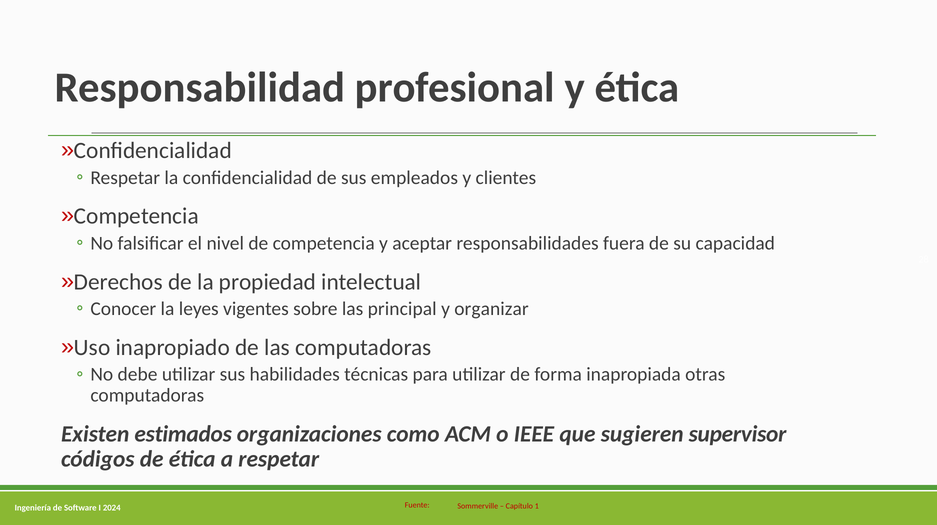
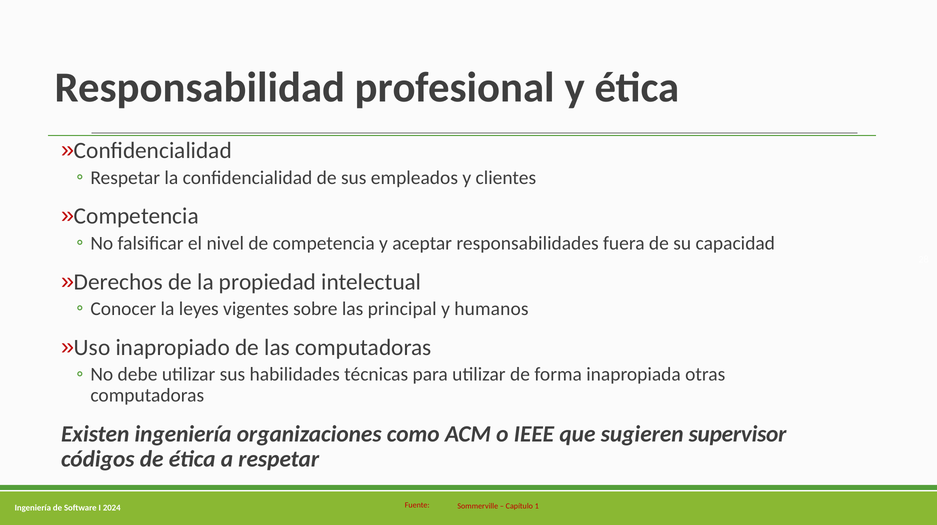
organizar: organizar -> humanos
Existen estimados: estimados -> ingeniería
